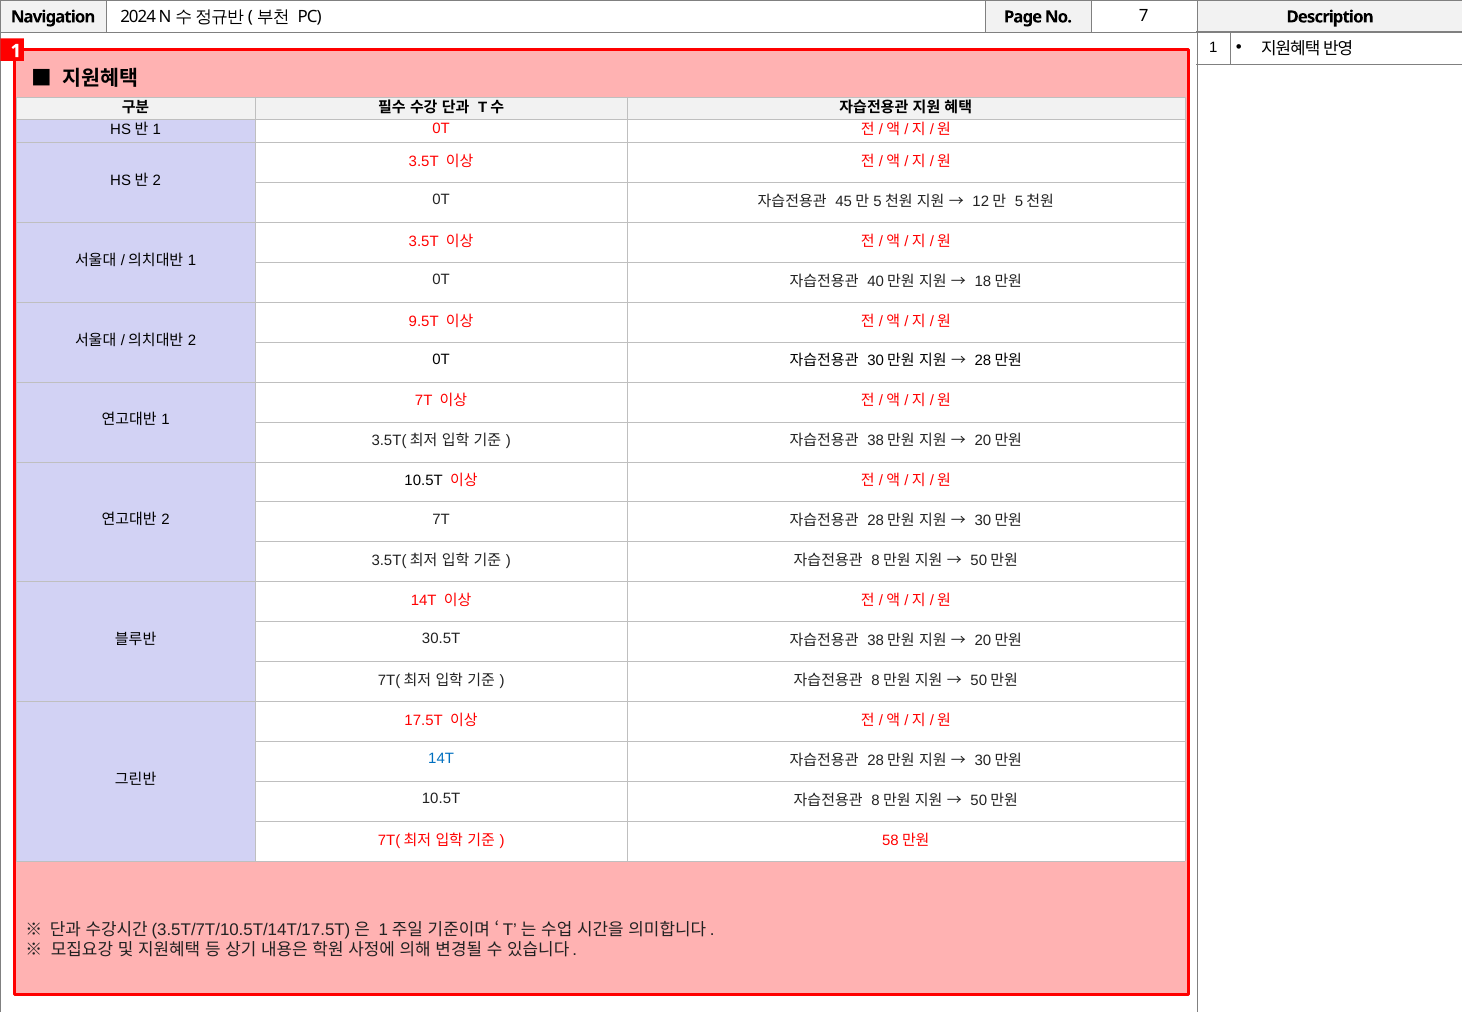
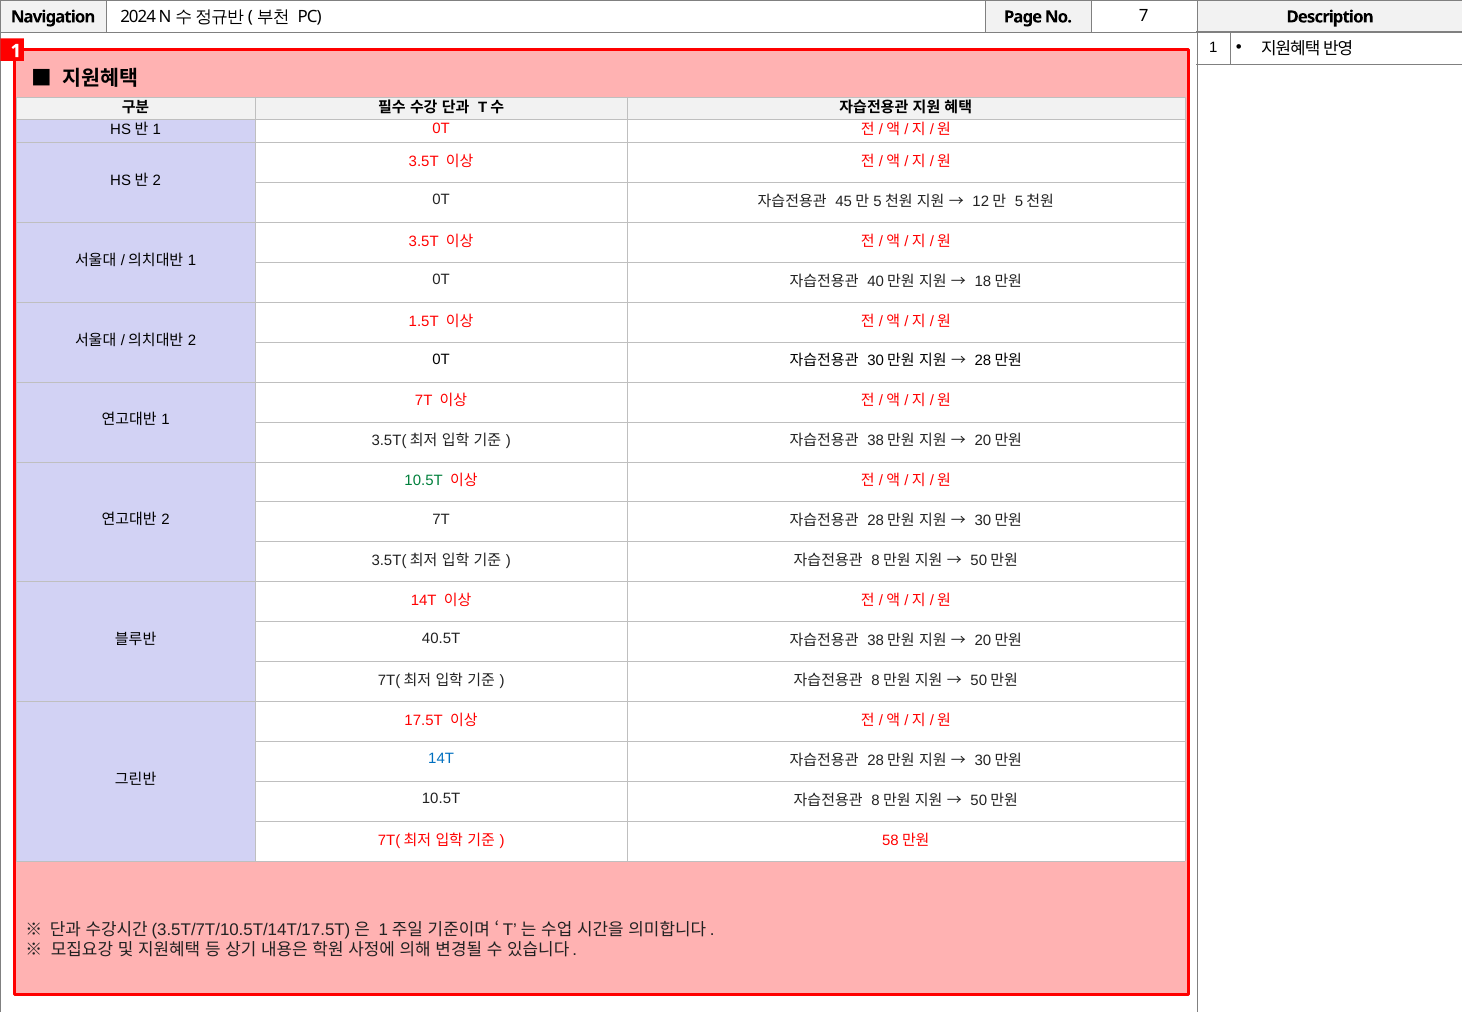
9.5T: 9.5T -> 1.5T
10.5T at (424, 481) colour: black -> green
30.5T: 30.5T -> 40.5T
